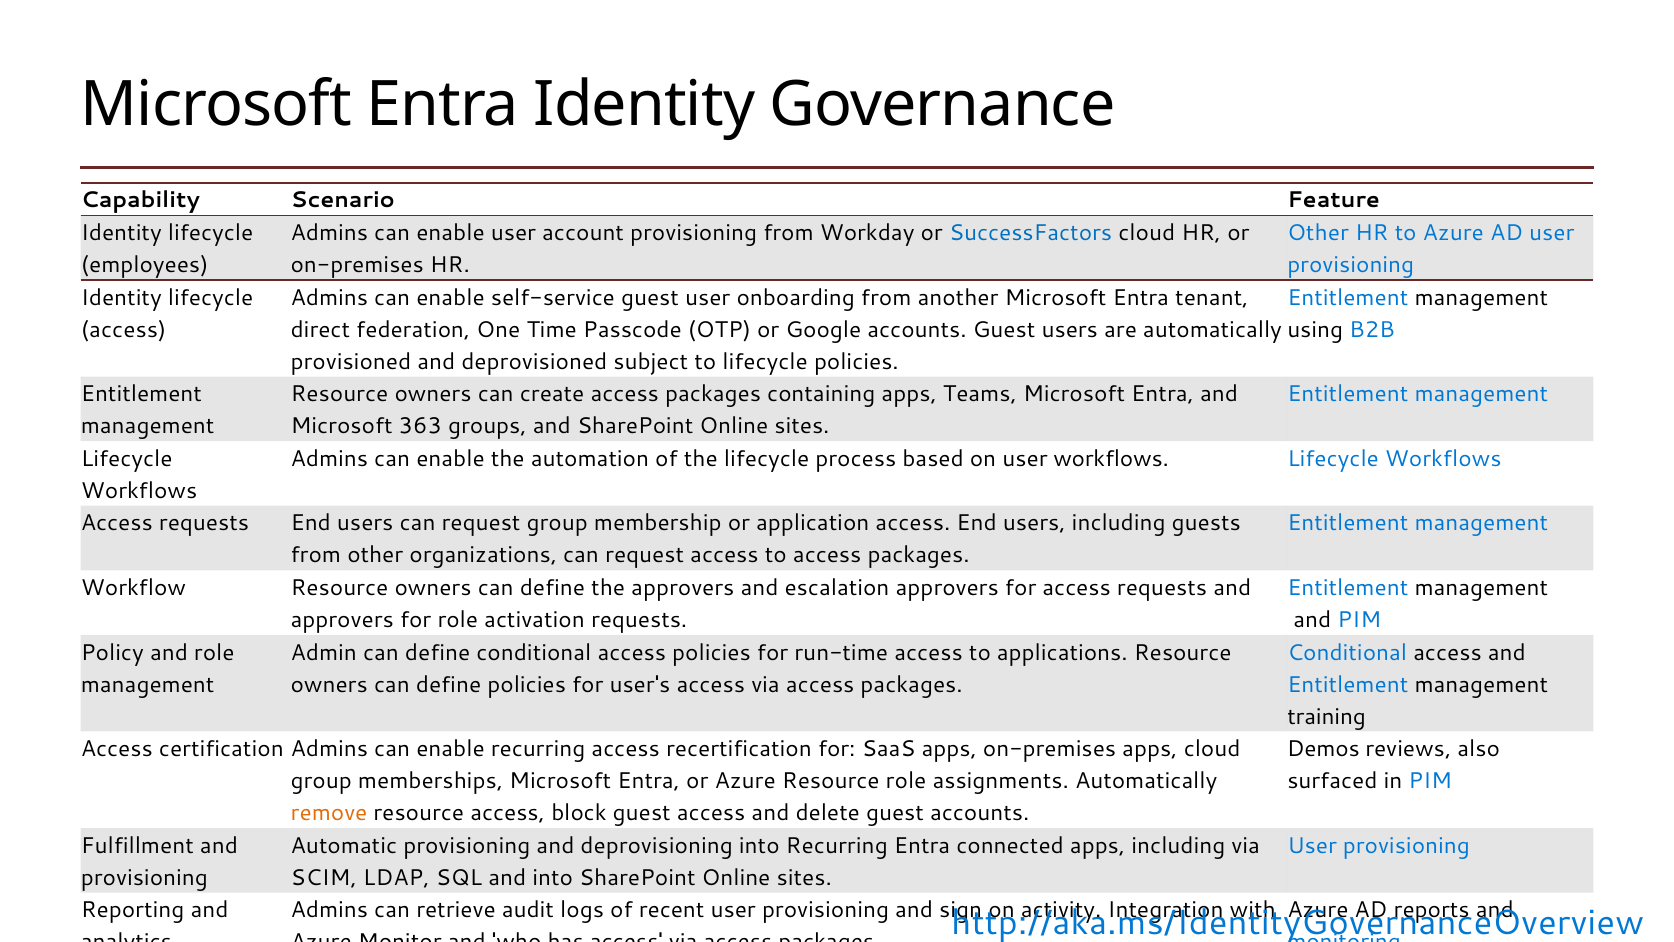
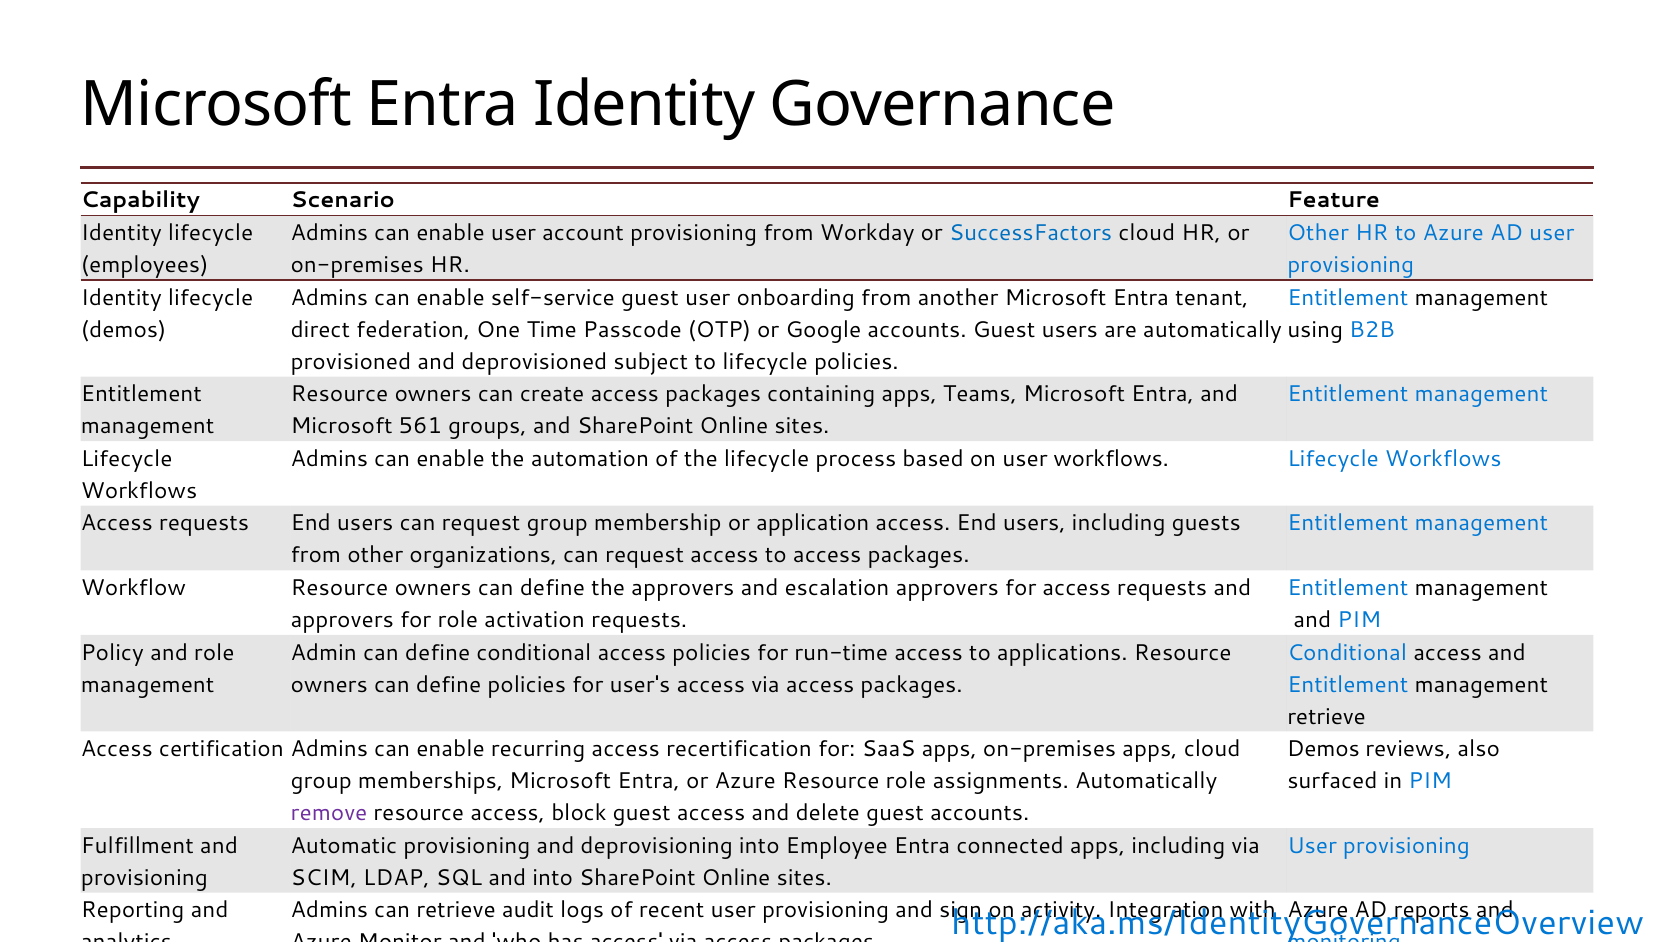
access at (124, 330): access -> demos
363: 363 -> 561
training at (1327, 716): training -> retrieve
remove colour: orange -> purple
into Recurring: Recurring -> Employee
